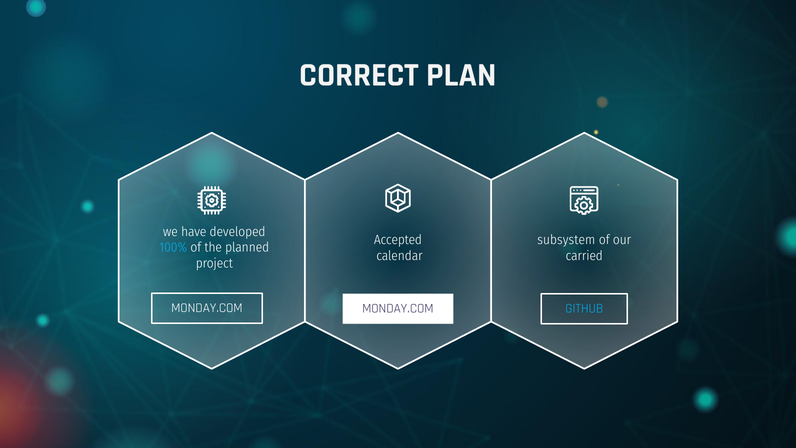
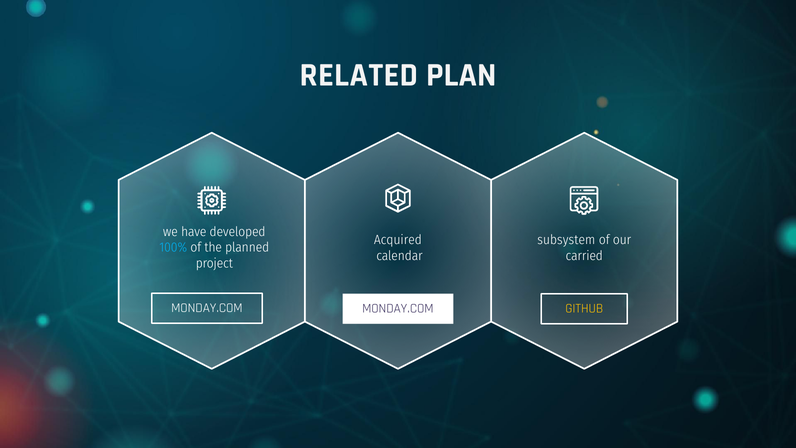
CORRECT: CORRECT -> RELATED
Accepted: Accepted -> Acquired
GITHUB colour: light blue -> yellow
